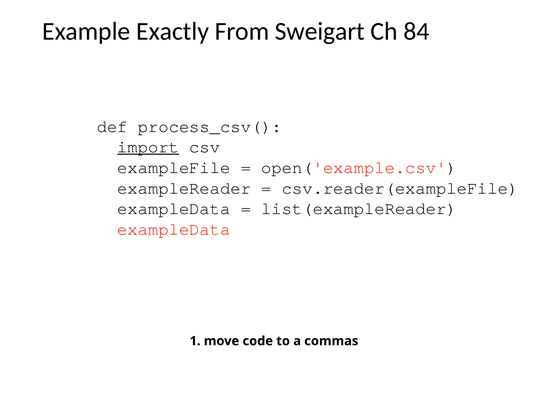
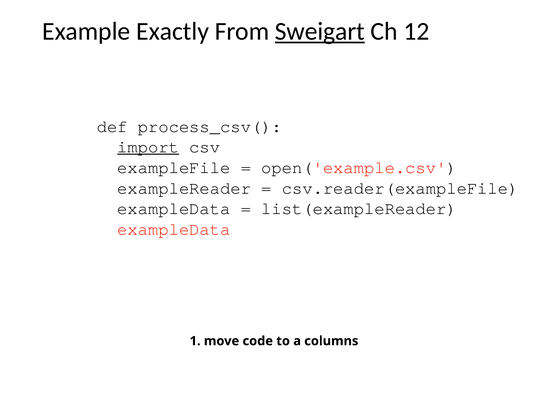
Sweigart underline: none -> present
84: 84 -> 12
commas: commas -> columns
